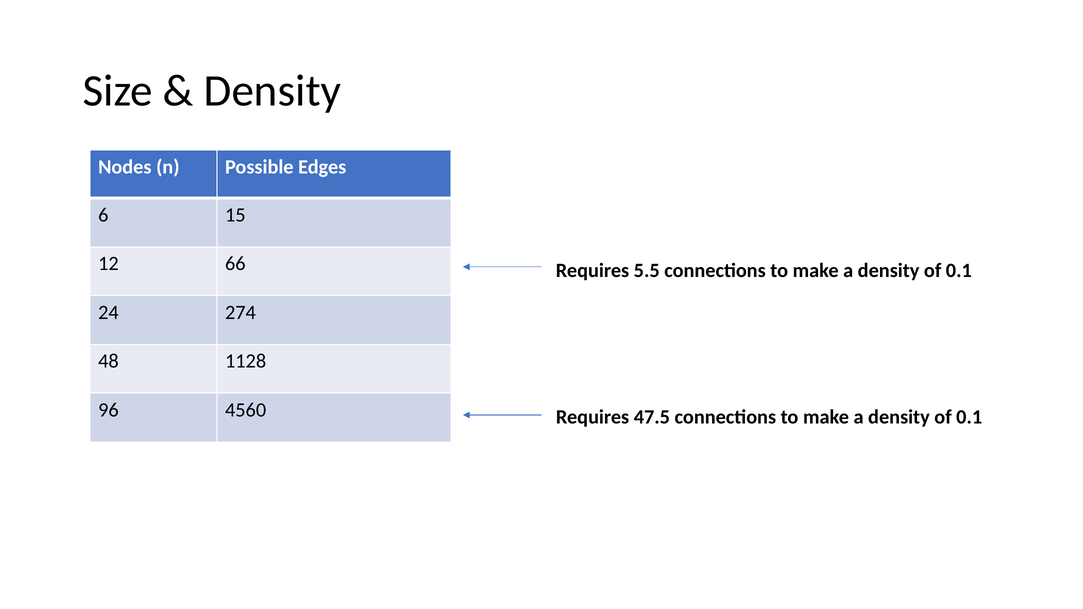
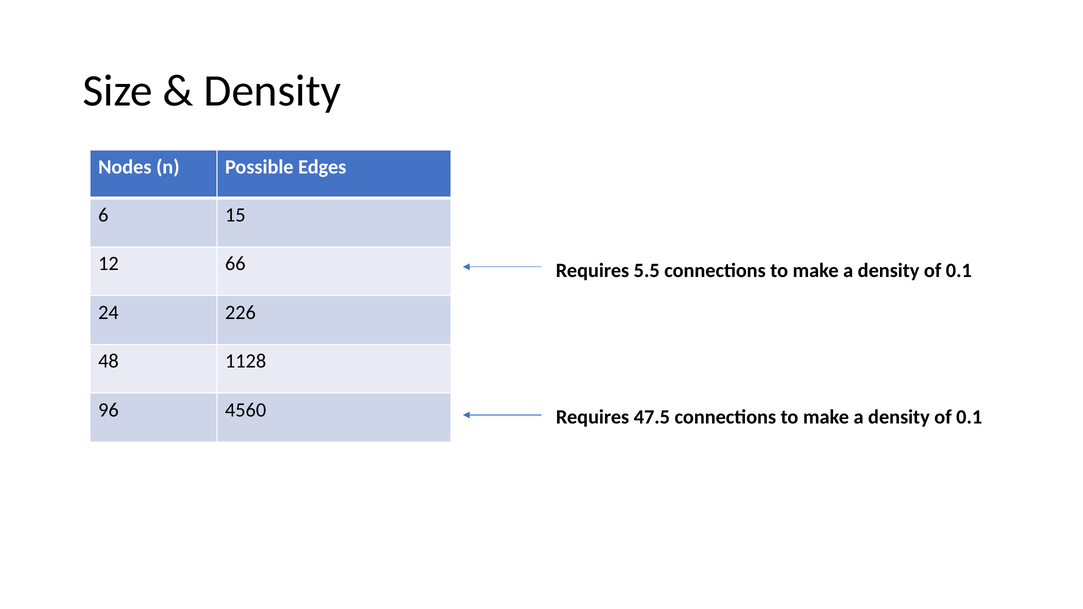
274: 274 -> 226
